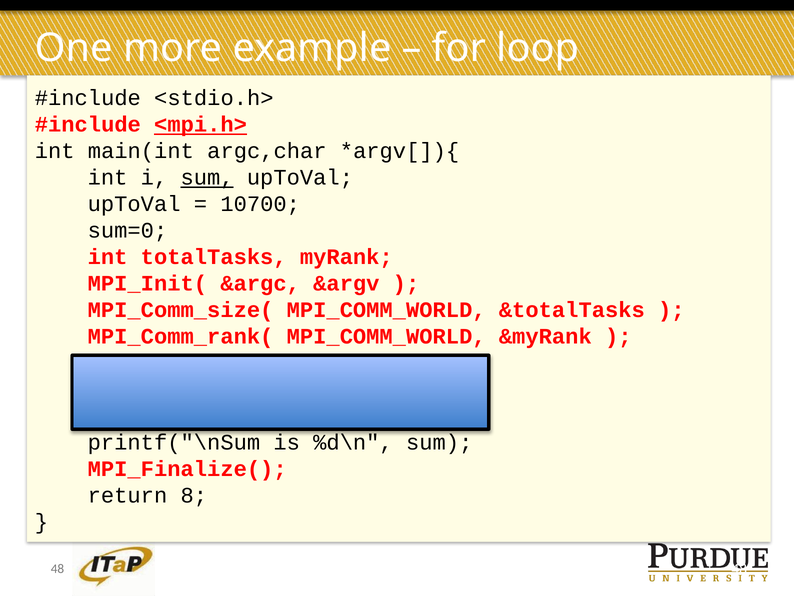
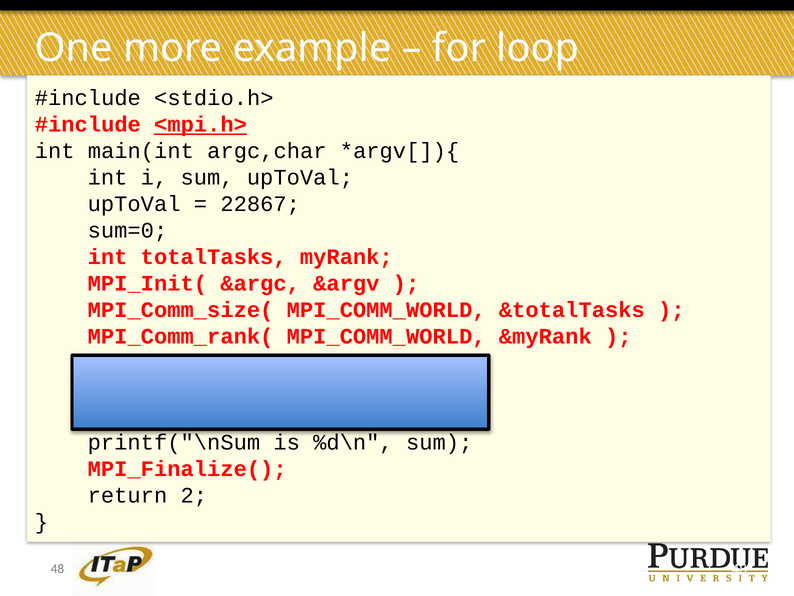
sum at (207, 178) underline: present -> none
10700: 10700 -> 22867
8: 8 -> 2
